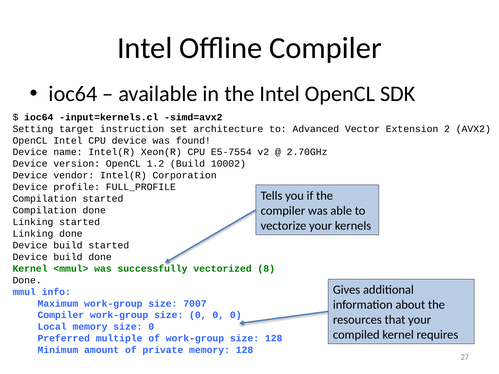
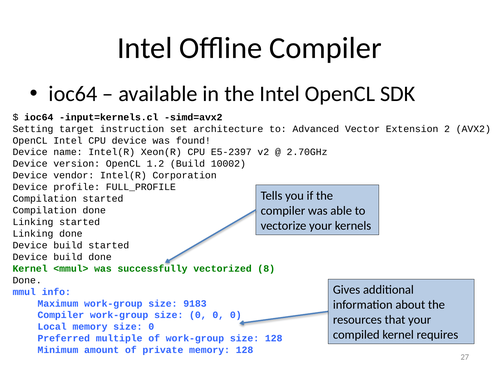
E5-7554: E5-7554 -> E5-2397
7007: 7007 -> 9183
